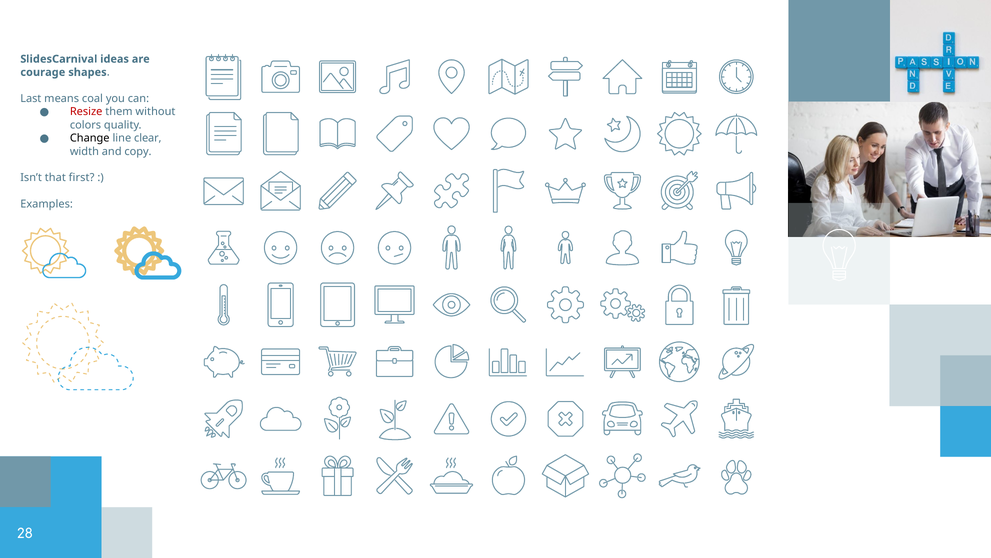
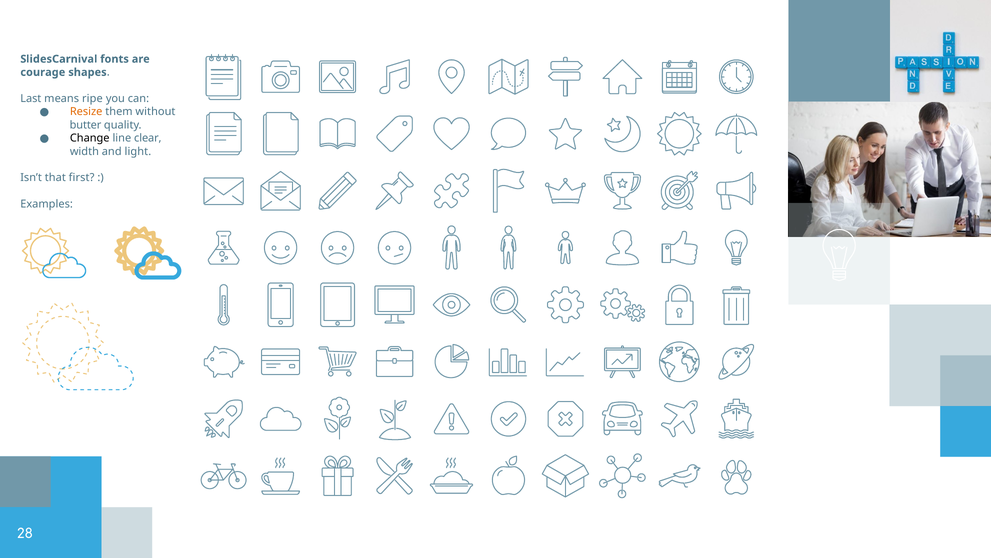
ideas: ideas -> fonts
coal: coal -> ripe
Resize colour: red -> orange
colors: colors -> butter
copy: copy -> light
